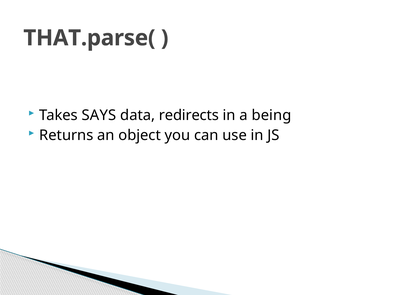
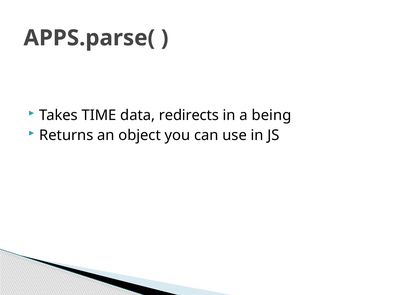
THAT.parse(: THAT.parse( -> APPS.parse(
SAYS: SAYS -> TIME
